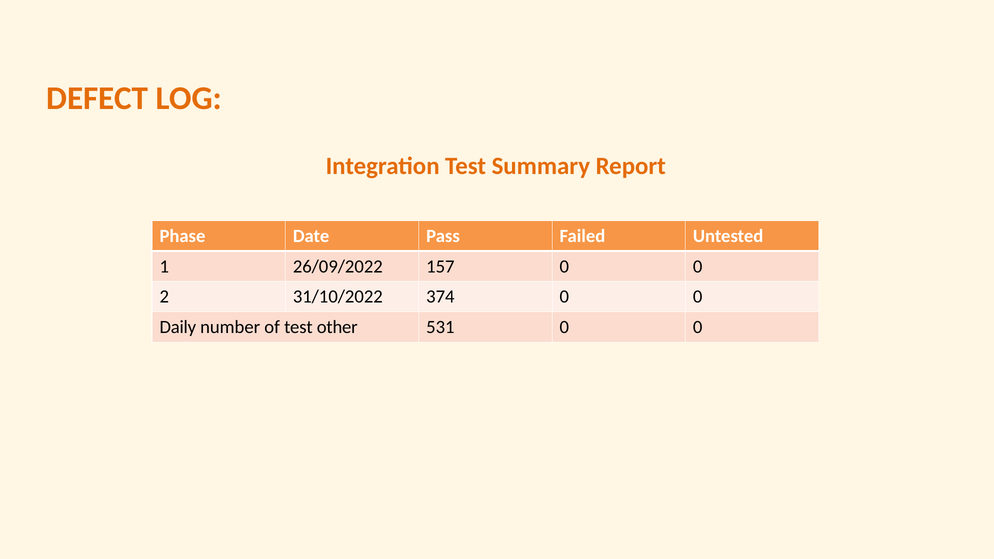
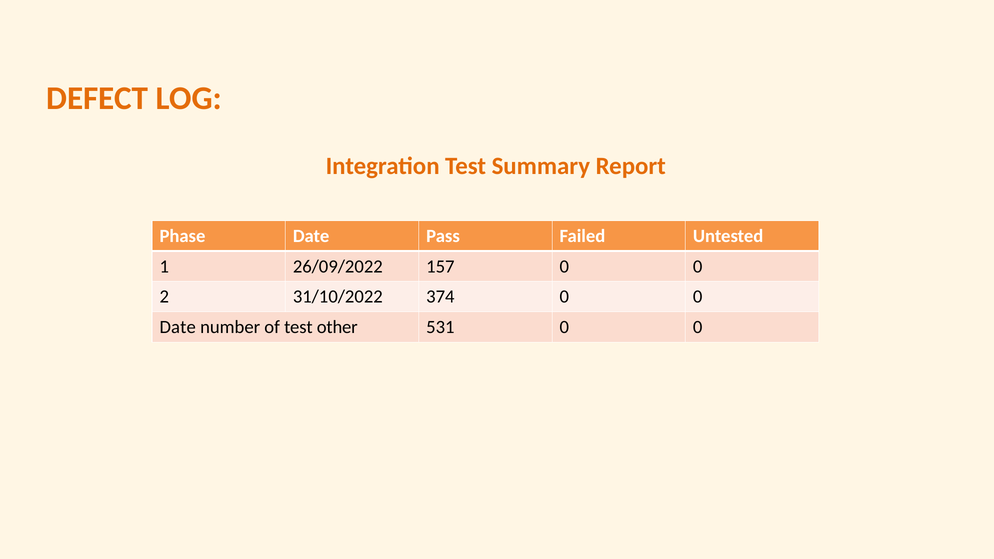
Daily at (178, 327): Daily -> Date
